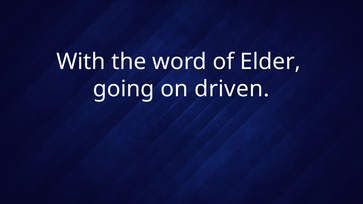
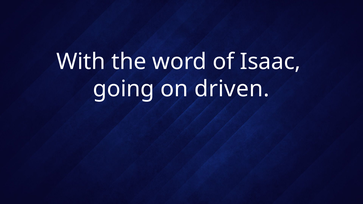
Elder: Elder -> Isaac
